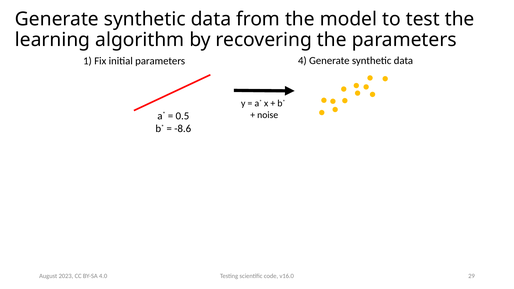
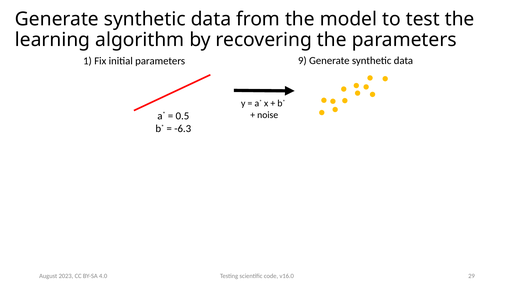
4: 4 -> 9
-8.6: -8.6 -> -6.3
